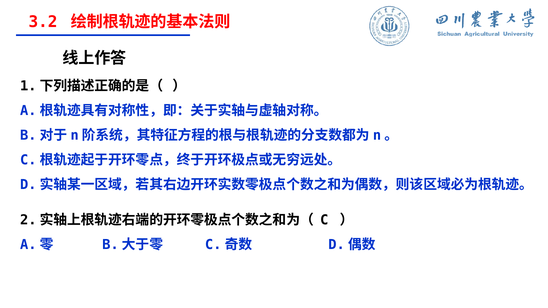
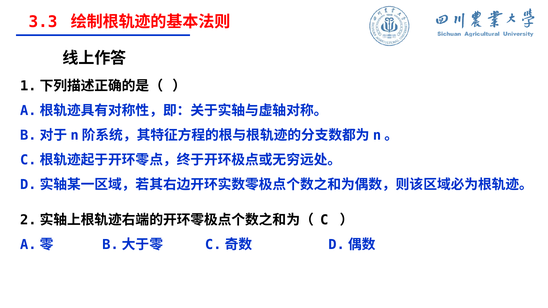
3.2: 3.2 -> 3.3
